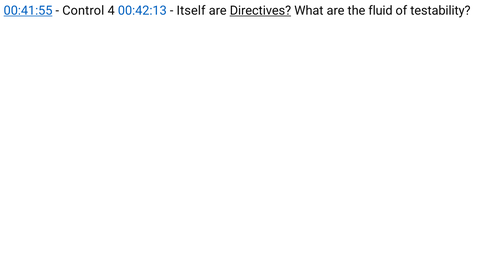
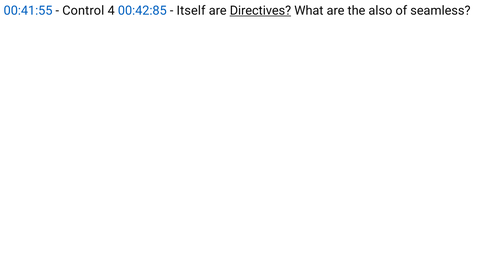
00:41:55 underline: present -> none
00:42:13: 00:42:13 -> 00:42:85
fluid: fluid -> also
testability: testability -> seamless
